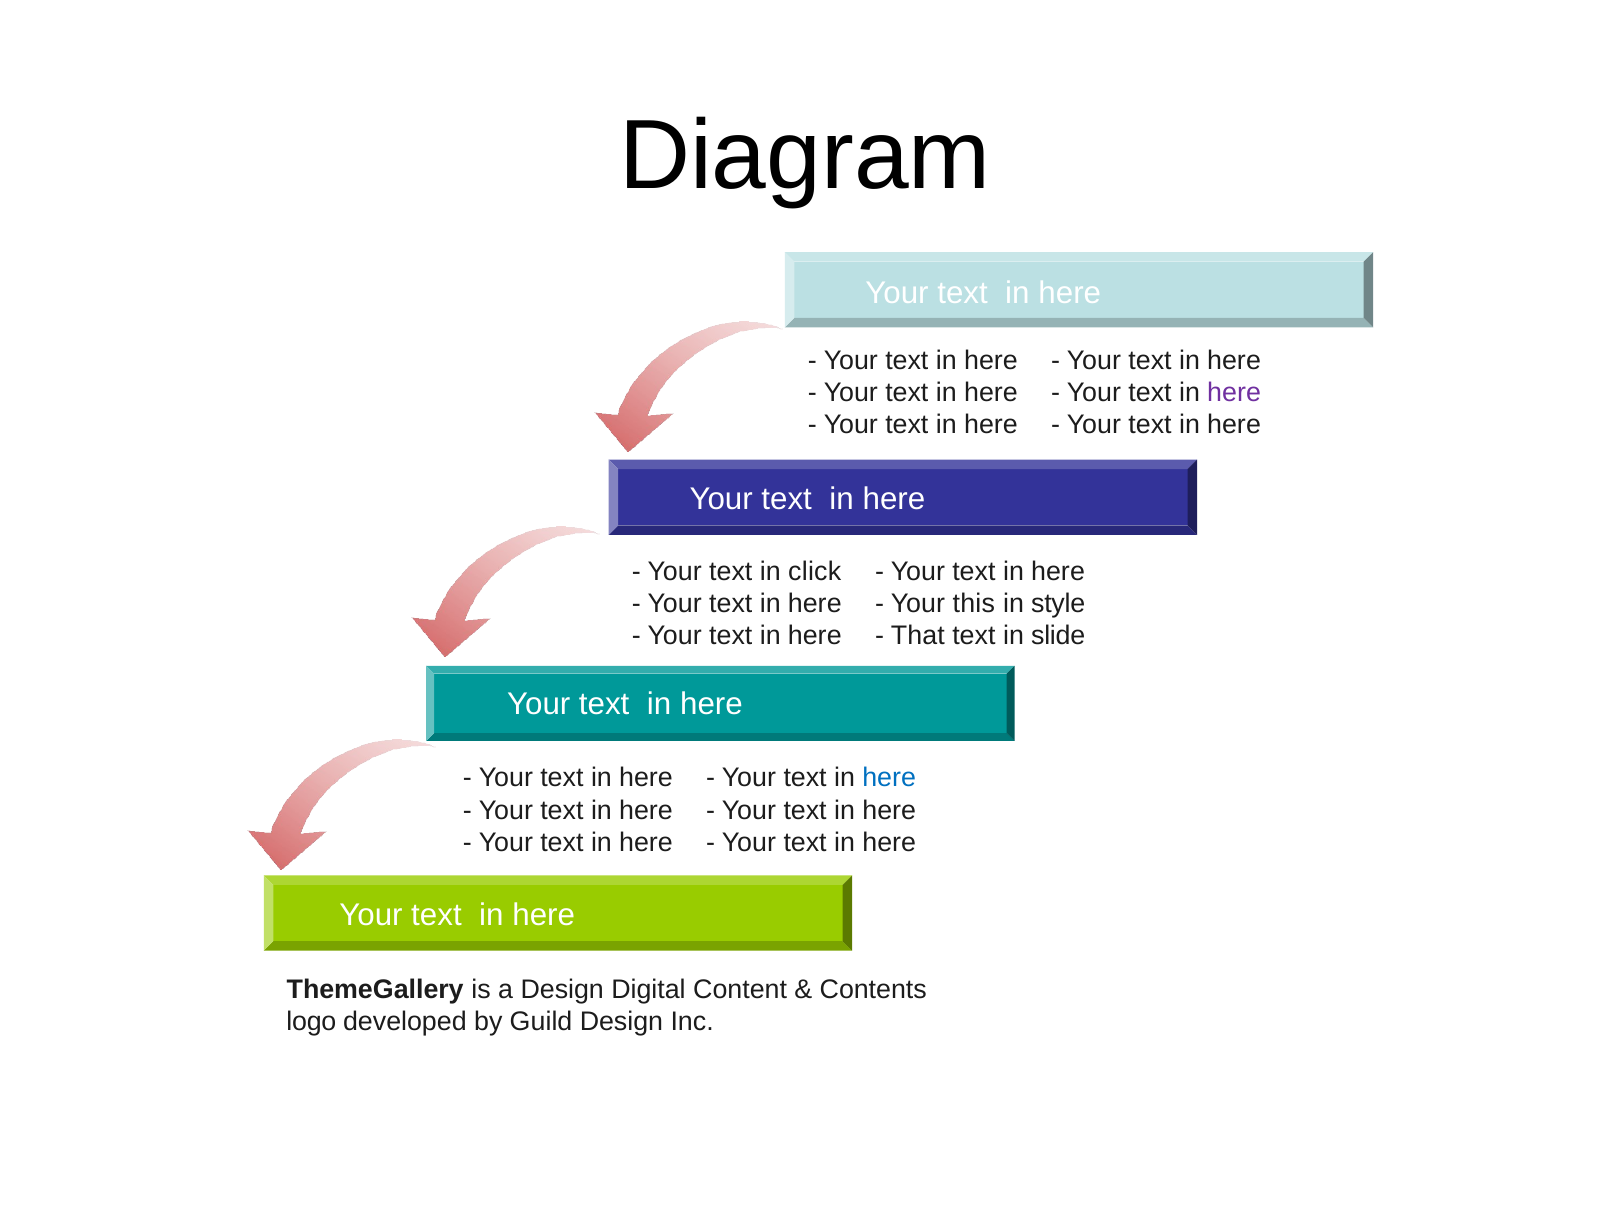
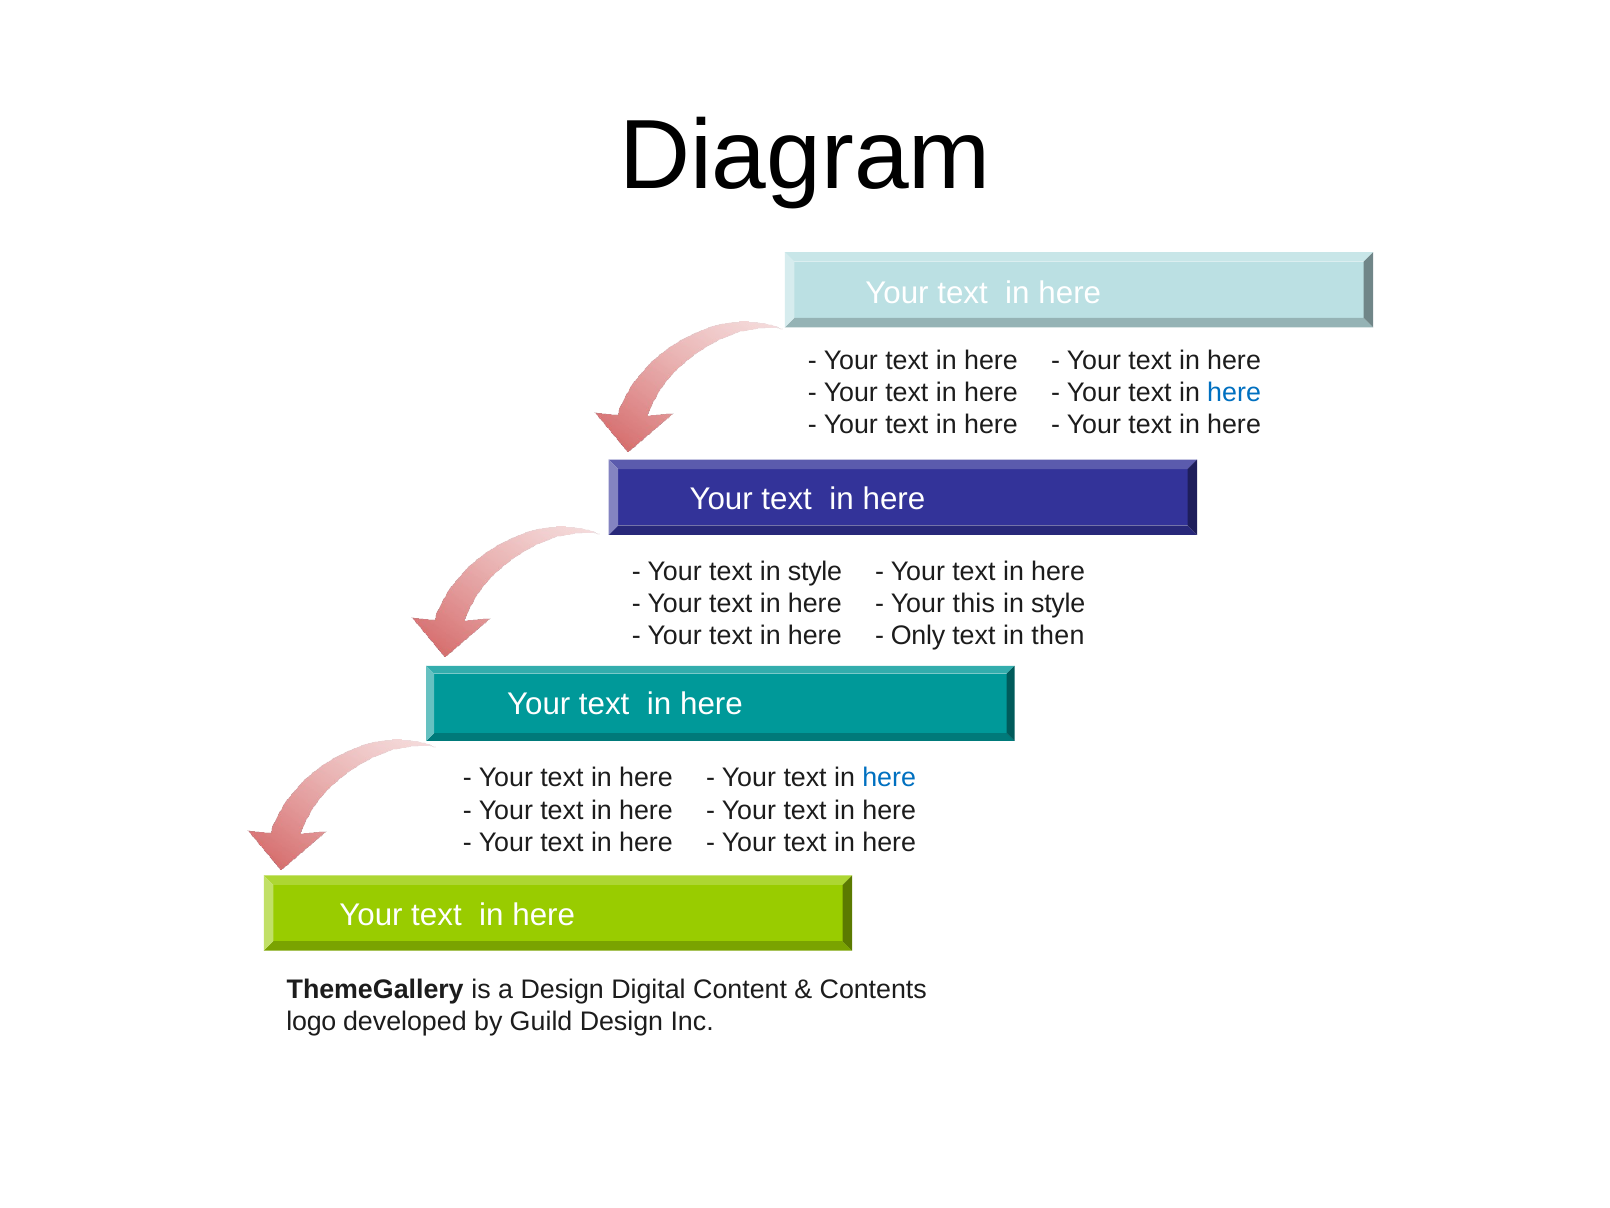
here at (1234, 392) colour: purple -> blue
text in click: click -> style
That: That -> Only
slide: slide -> then
